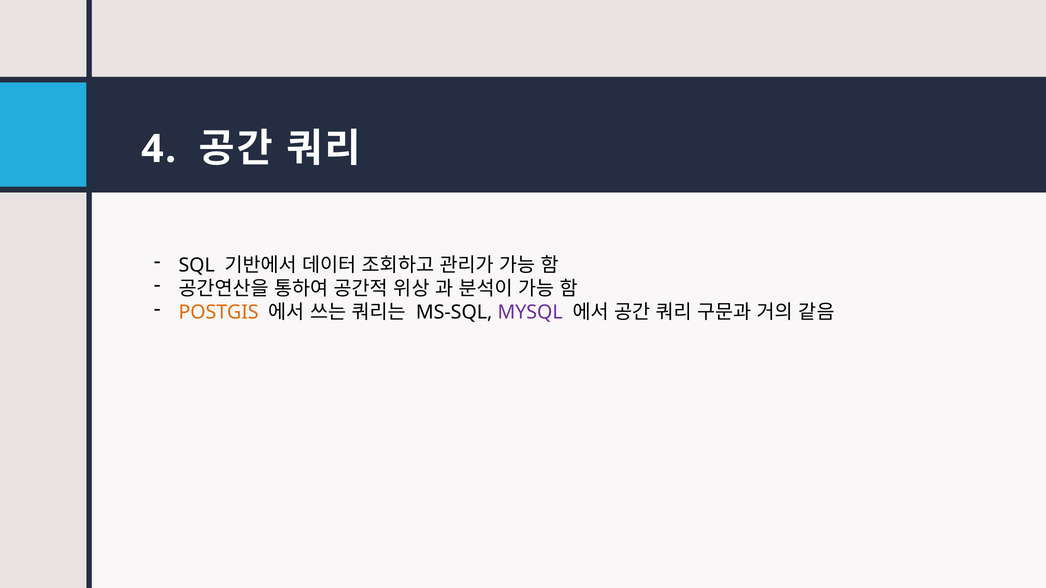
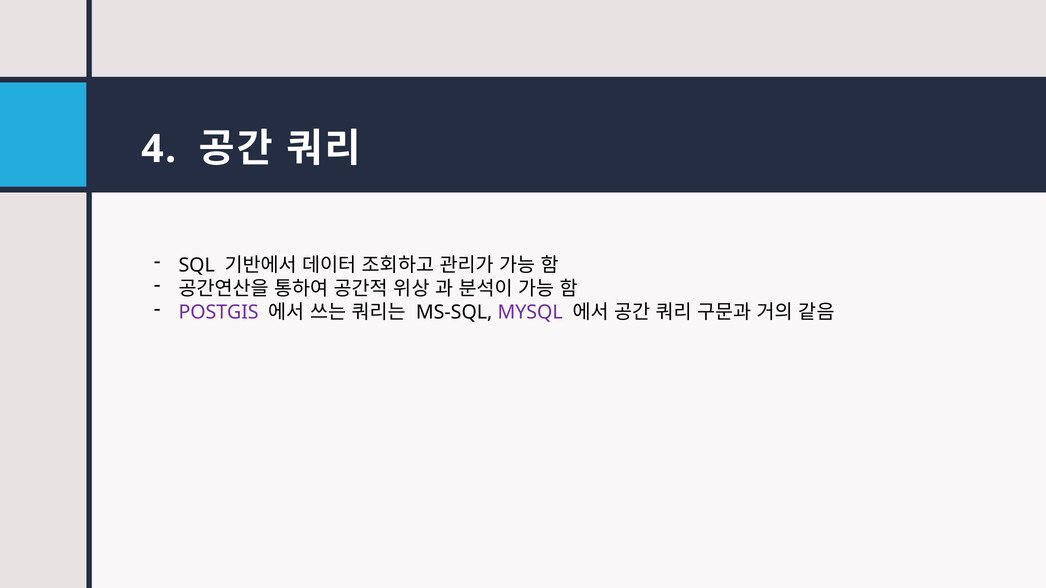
POSTGIS colour: orange -> purple
